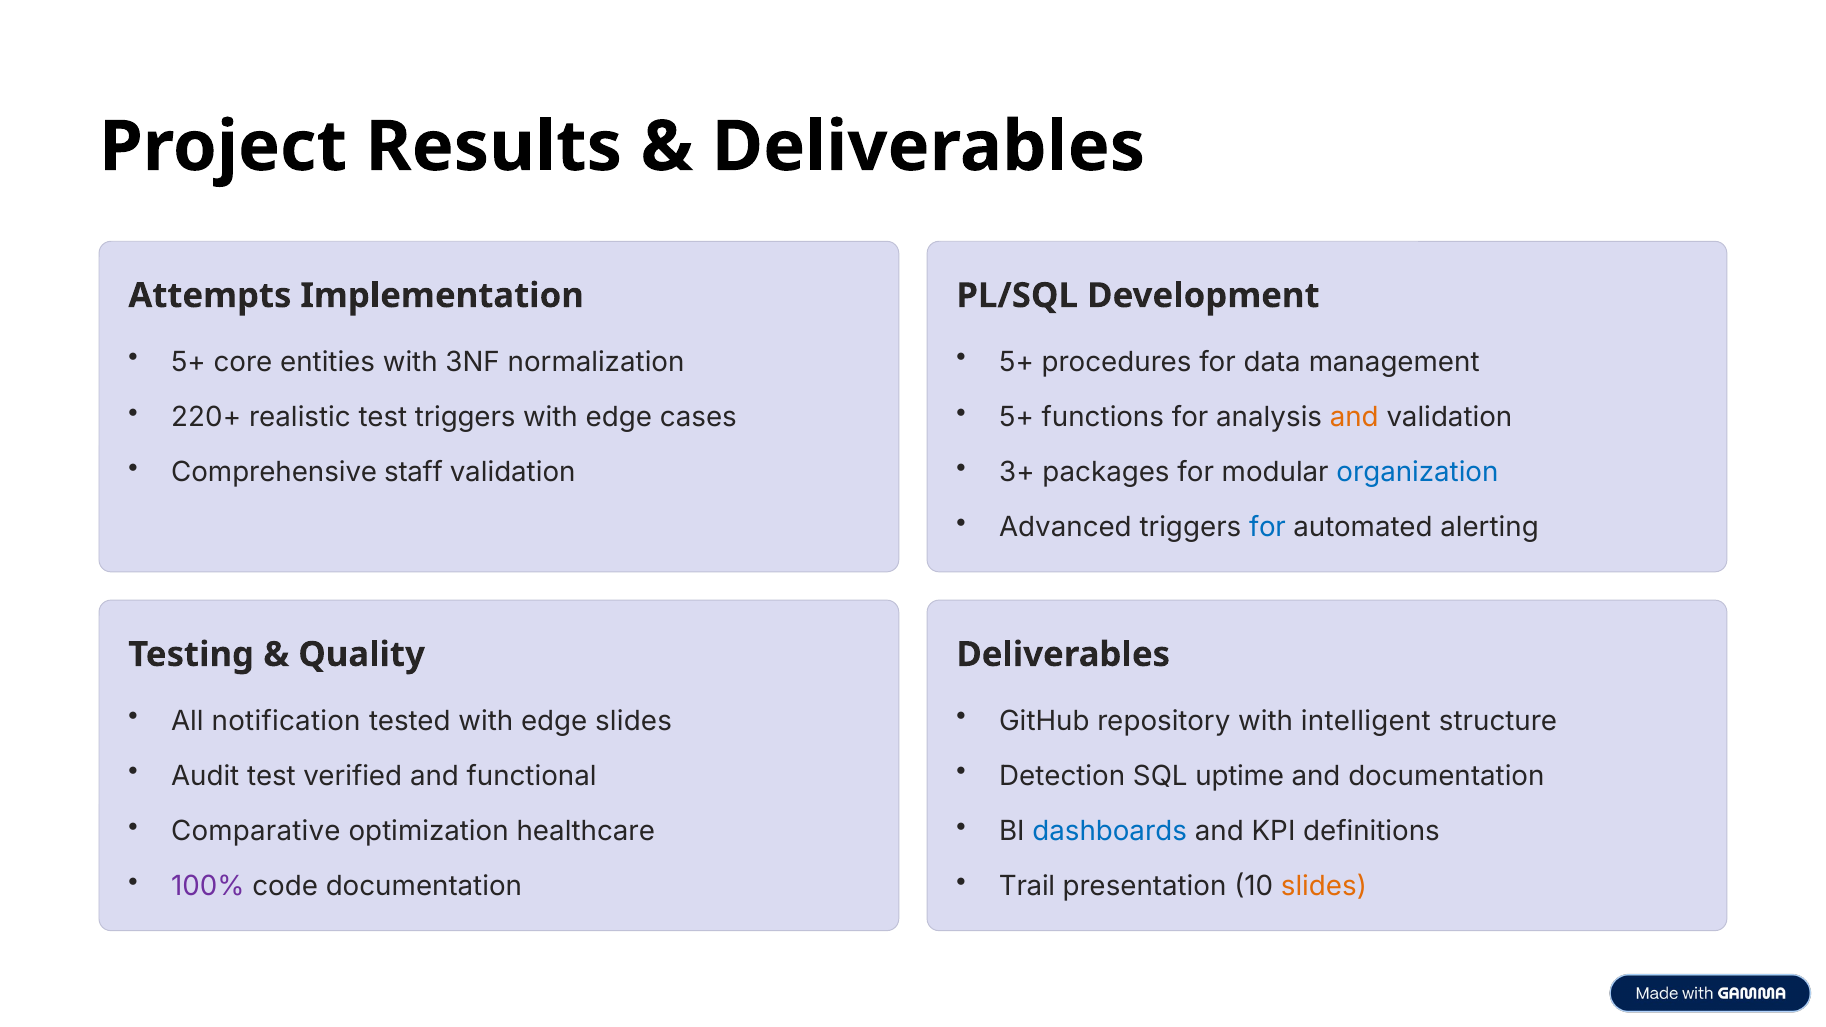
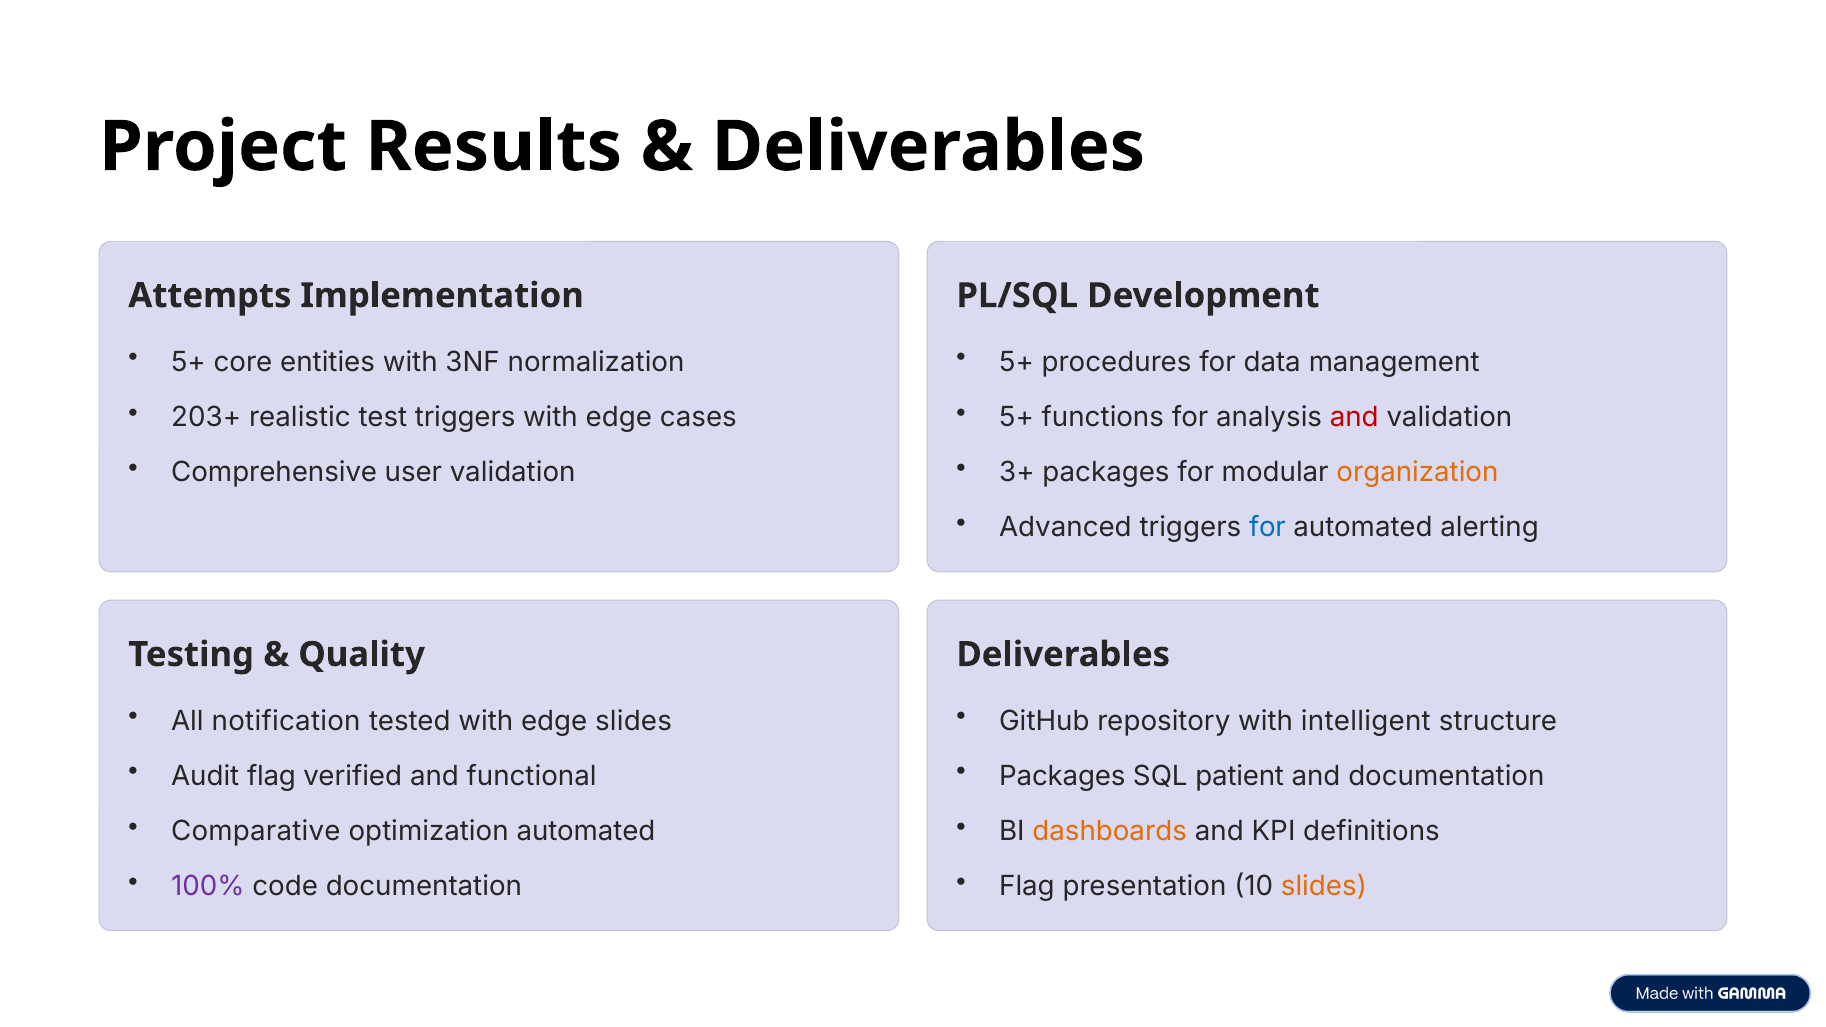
220+: 220+ -> 203+
and at (1354, 417) colour: orange -> red
staff: staff -> user
organization colour: blue -> orange
Audit test: test -> flag
Detection at (1062, 776): Detection -> Packages
uptime: uptime -> patient
optimization healthcare: healthcare -> automated
dashboards colour: blue -> orange
Trail at (1027, 887): Trail -> Flag
